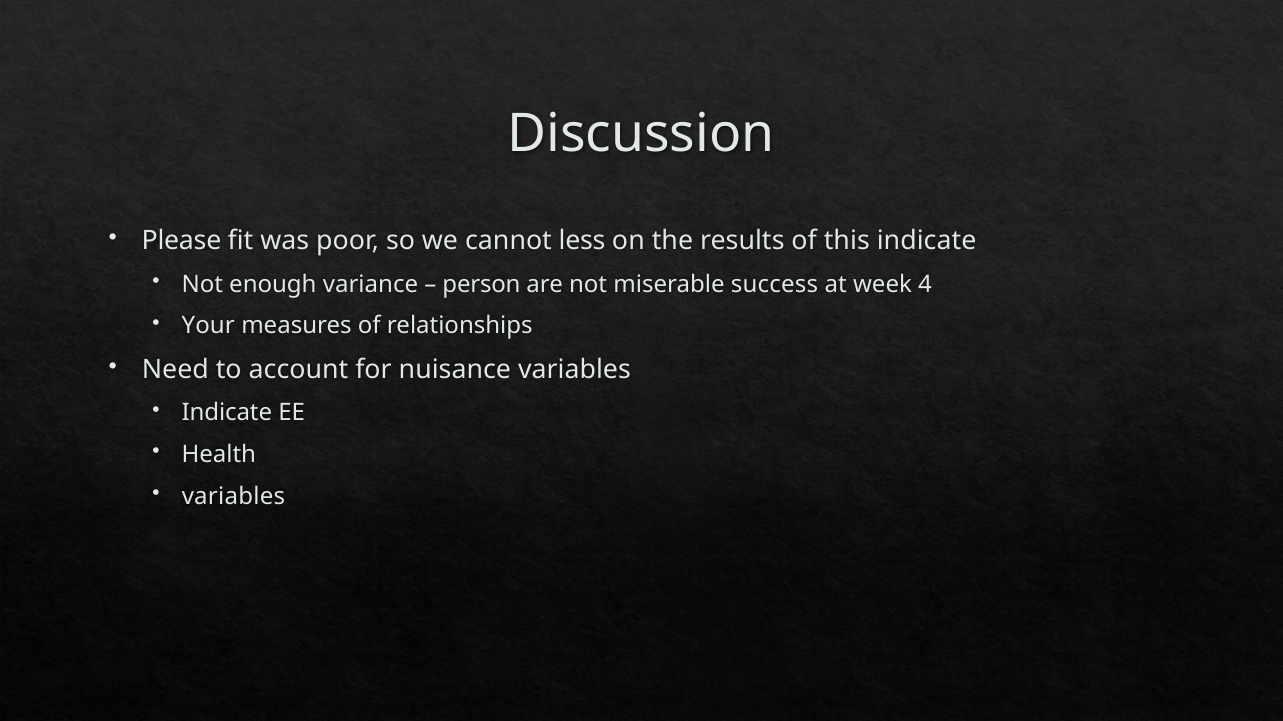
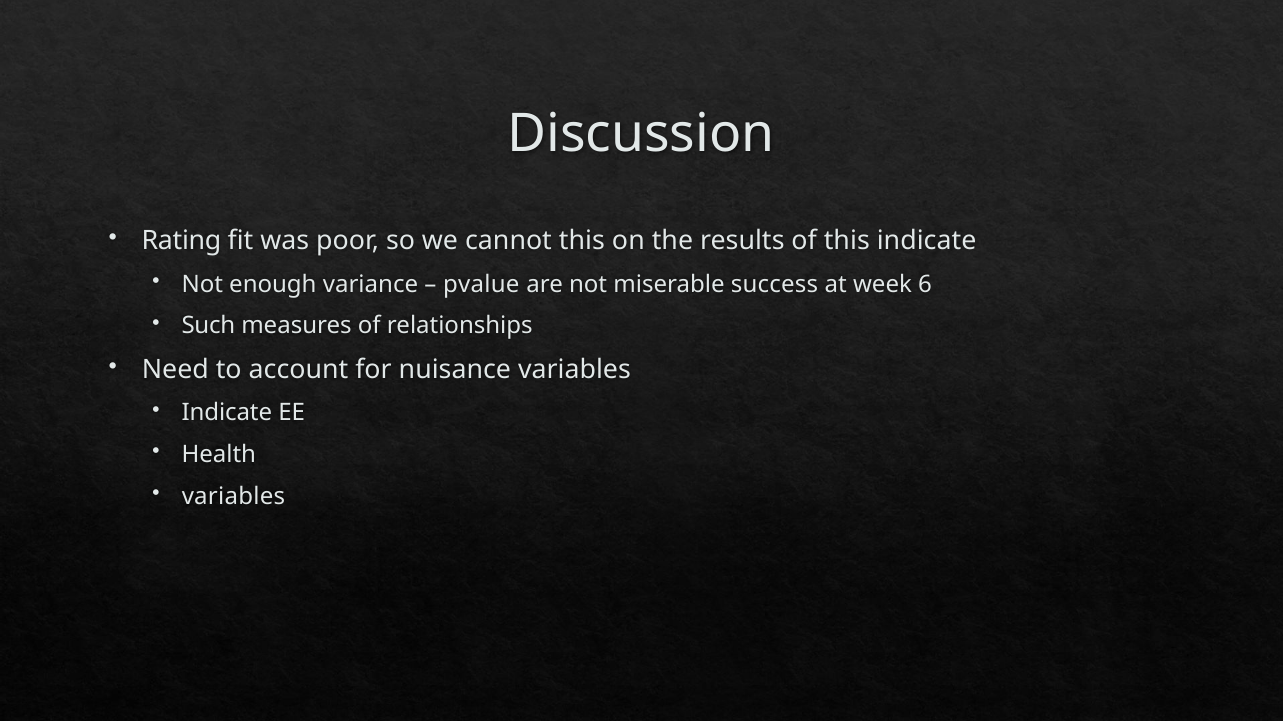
Please: Please -> Rating
cannot less: less -> this
person: person -> pvalue
4: 4 -> 6
Your: Your -> Such
